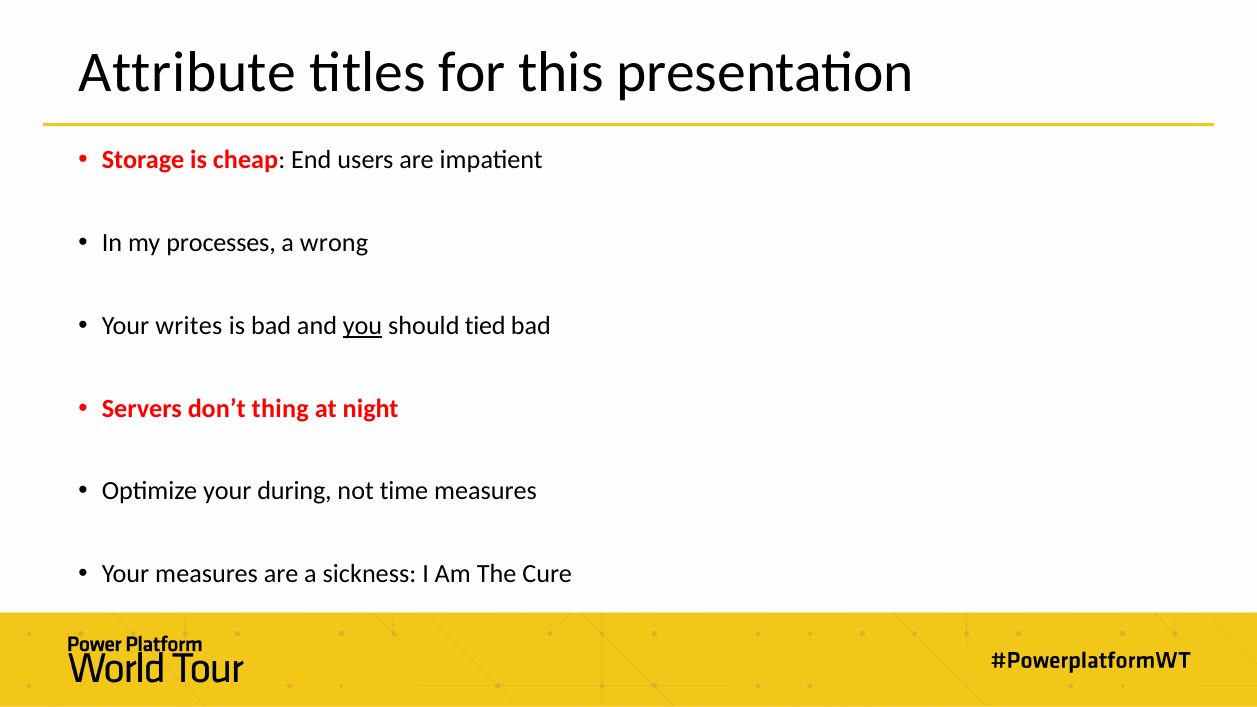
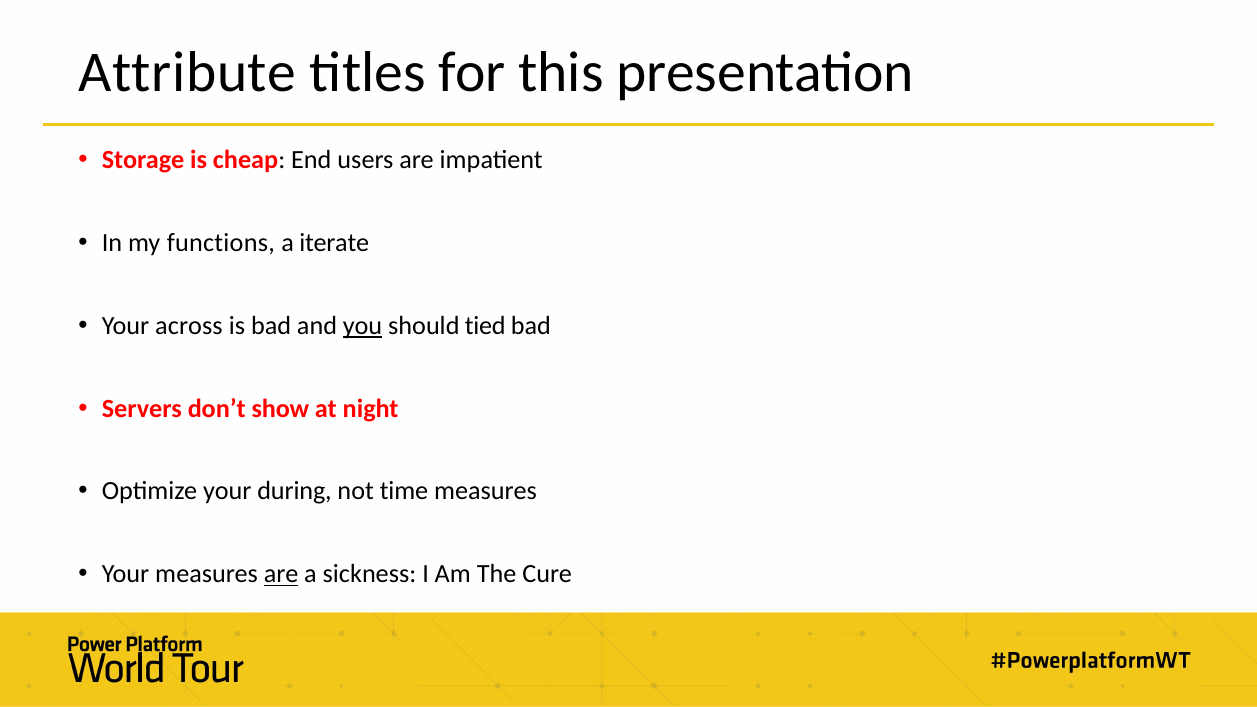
processes: processes -> functions
wrong: wrong -> iterate
writes: writes -> across
thing: thing -> show
are at (281, 574) underline: none -> present
